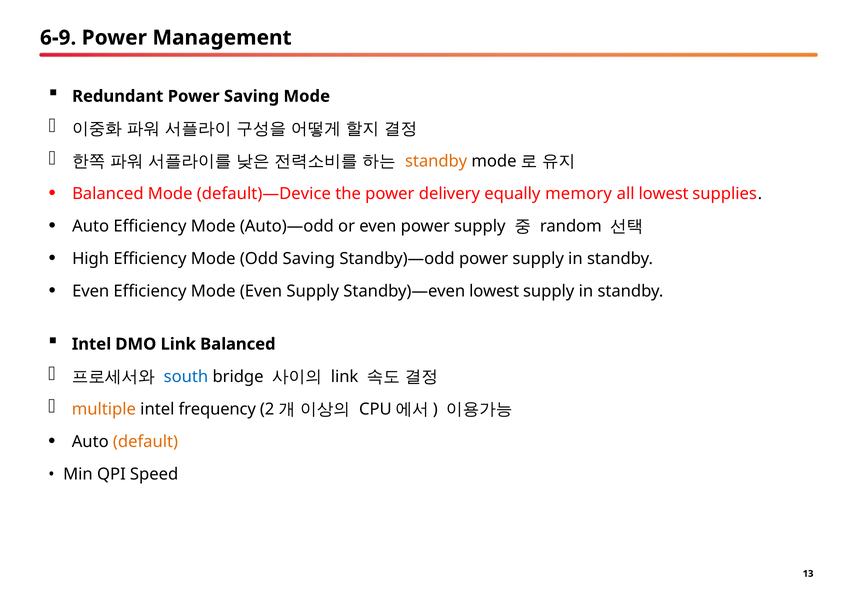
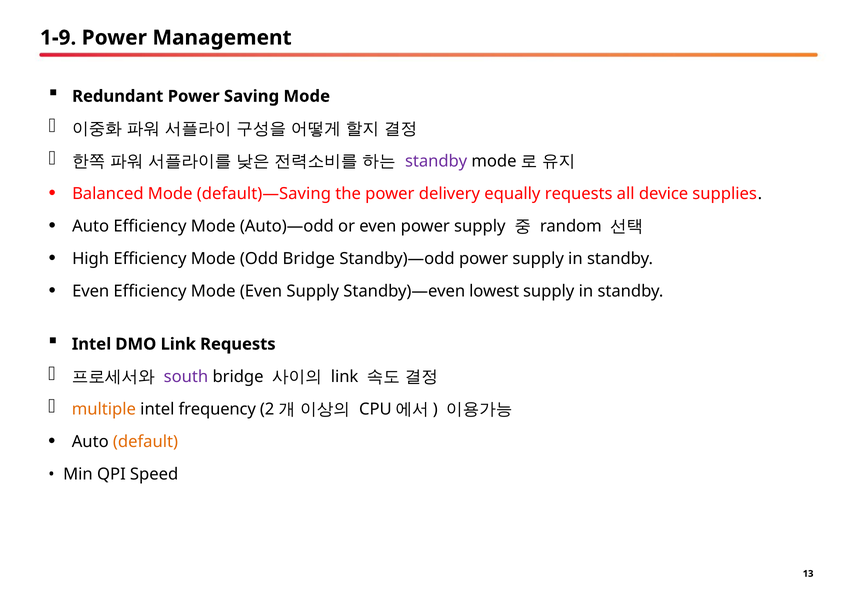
6-9: 6-9 -> 1-9
standby at (436, 161) colour: orange -> purple
default)—Device: default)—Device -> default)—Saving
equally memory: memory -> requests
all lowest: lowest -> device
Odd Saving: Saving -> Bridge
Link Balanced: Balanced -> Requests
south colour: blue -> purple
